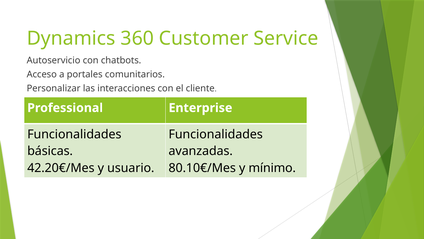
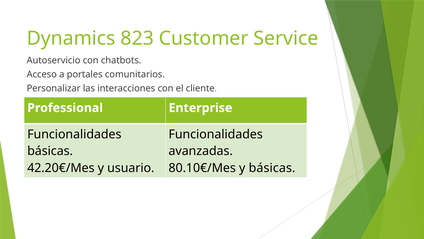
360: 360 -> 823
y mínimo: mínimo -> básicas
